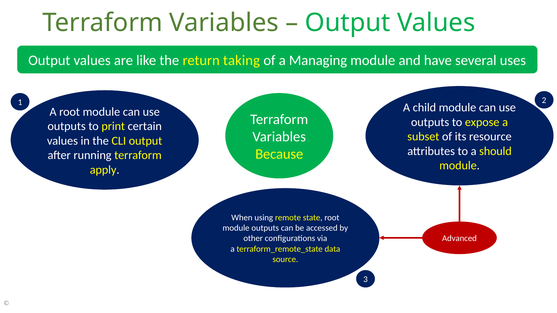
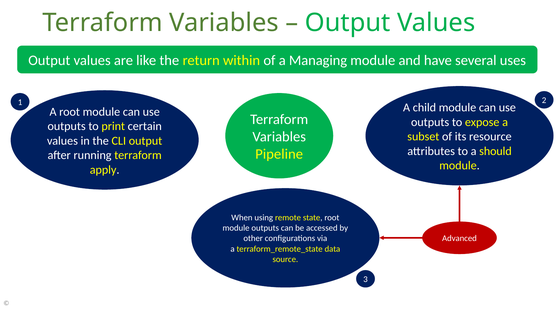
taking: taking -> within
Because: Because -> Pipeline
